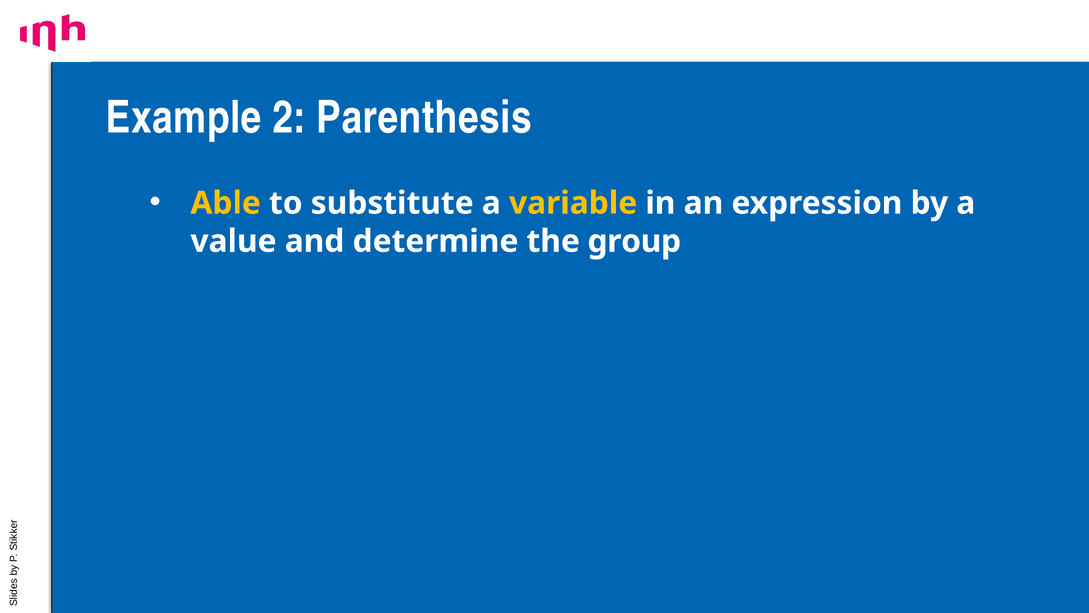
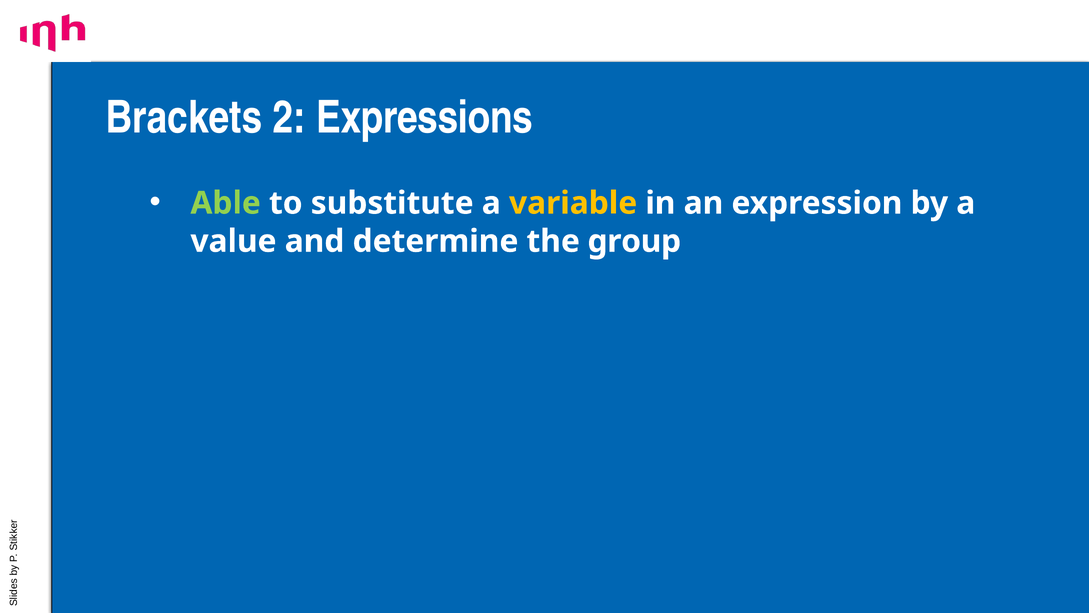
Example: Example -> Brackets
Parenthesis: Parenthesis -> Expressions
Able colour: yellow -> light green
